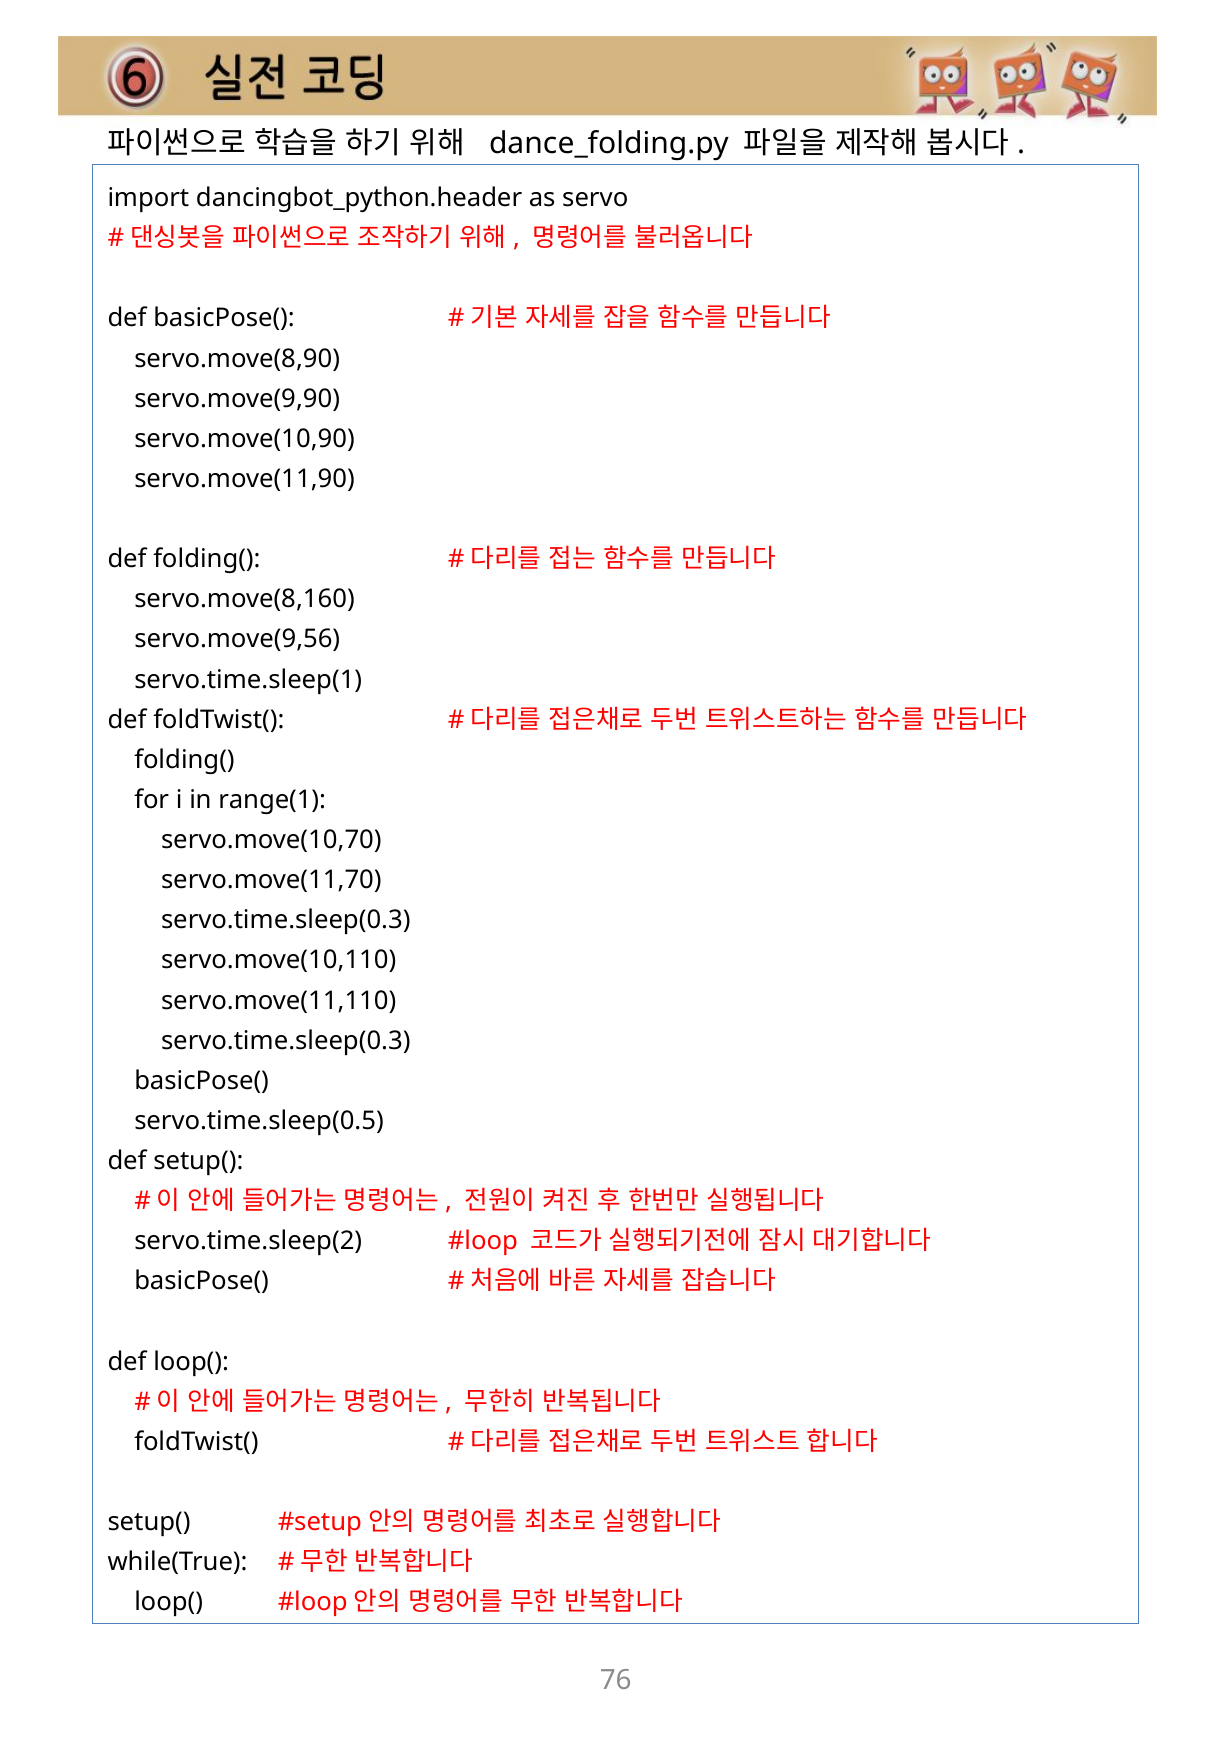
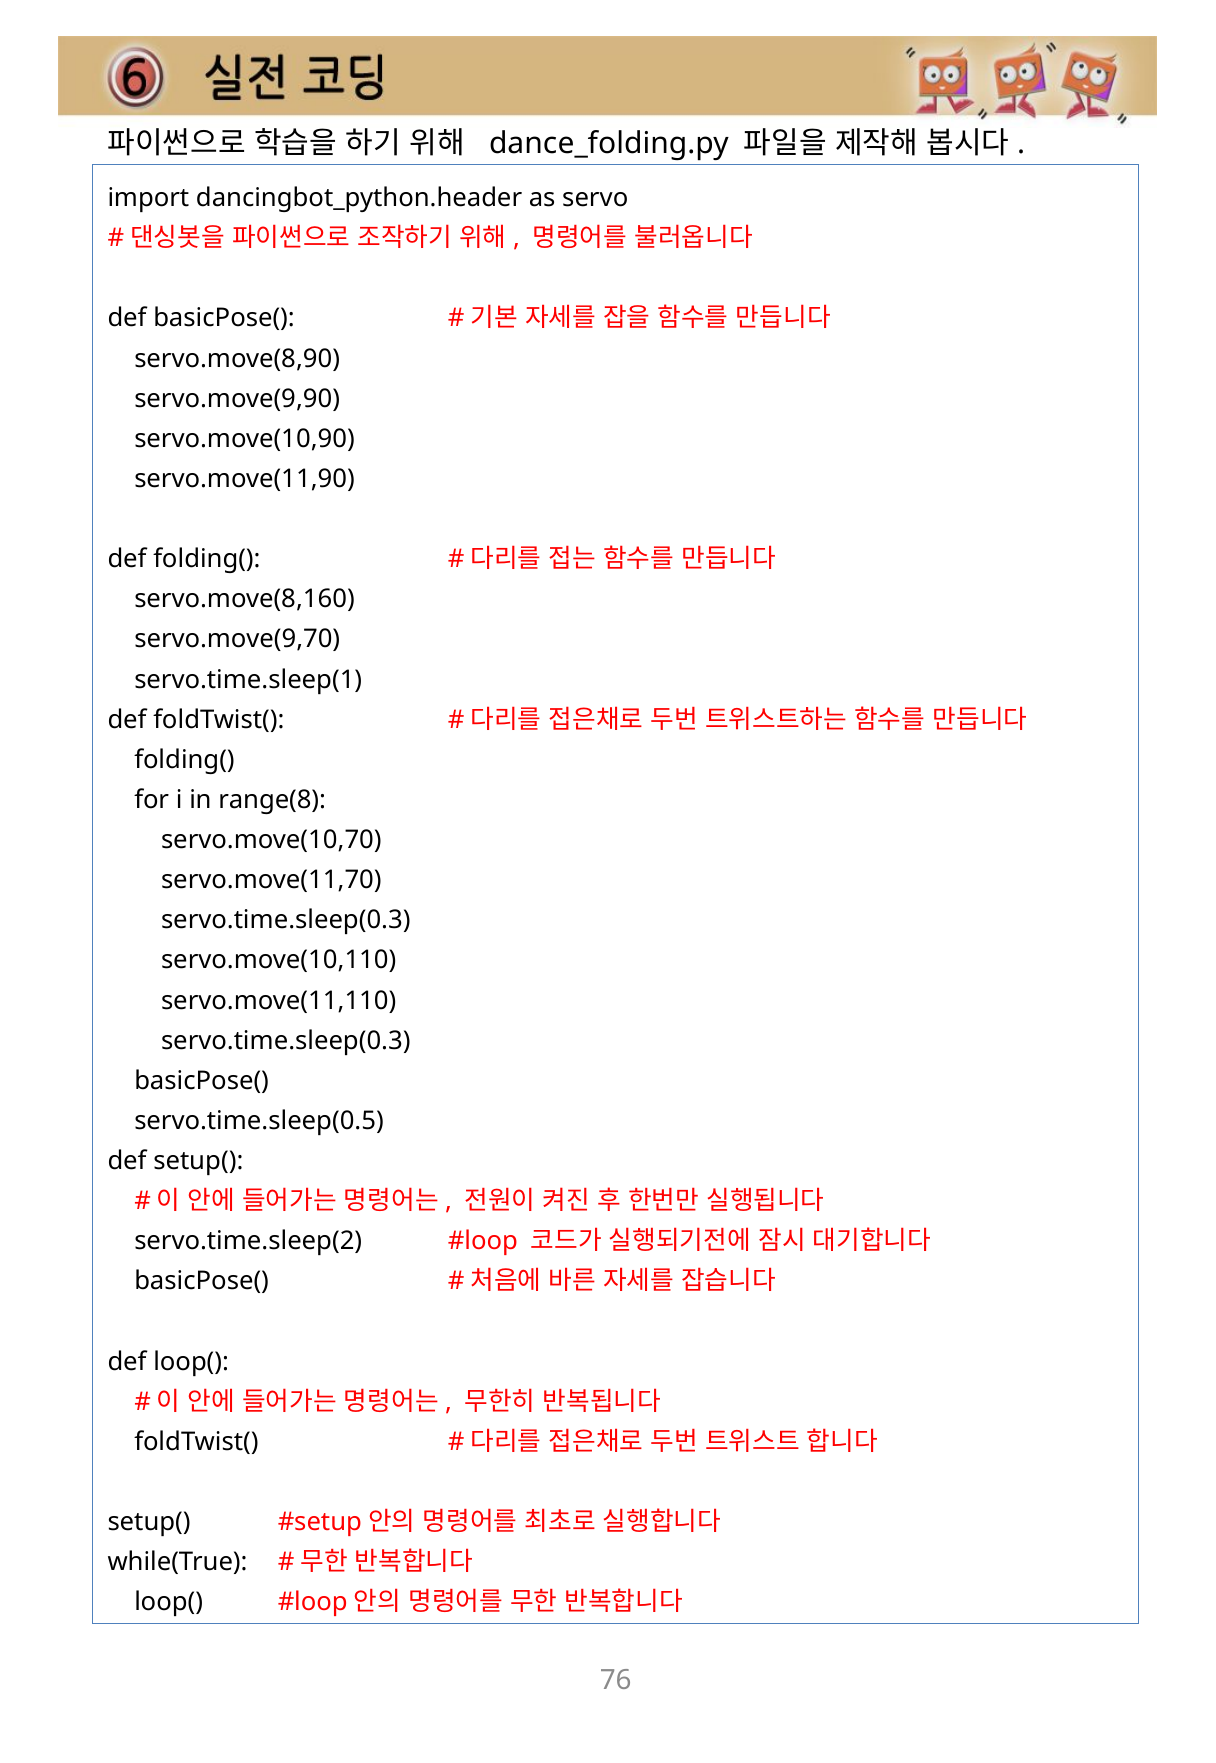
servo.move(9,56: servo.move(9,56 -> servo.move(9,70
range(1: range(1 -> range(8
